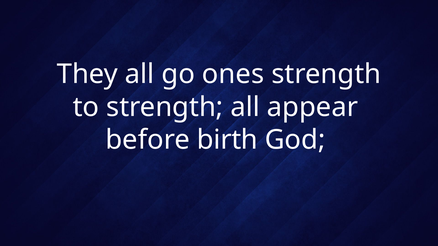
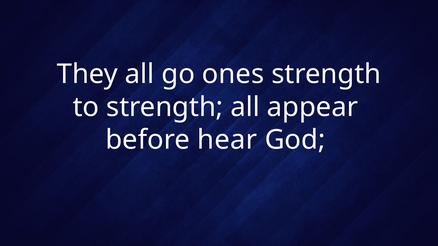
birth: birth -> hear
